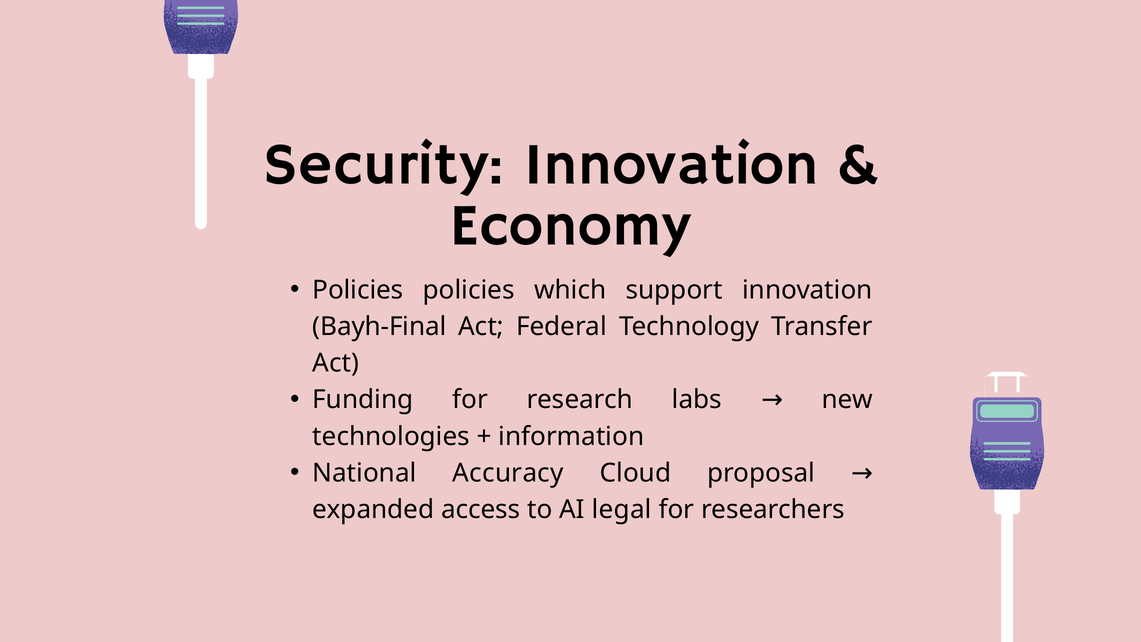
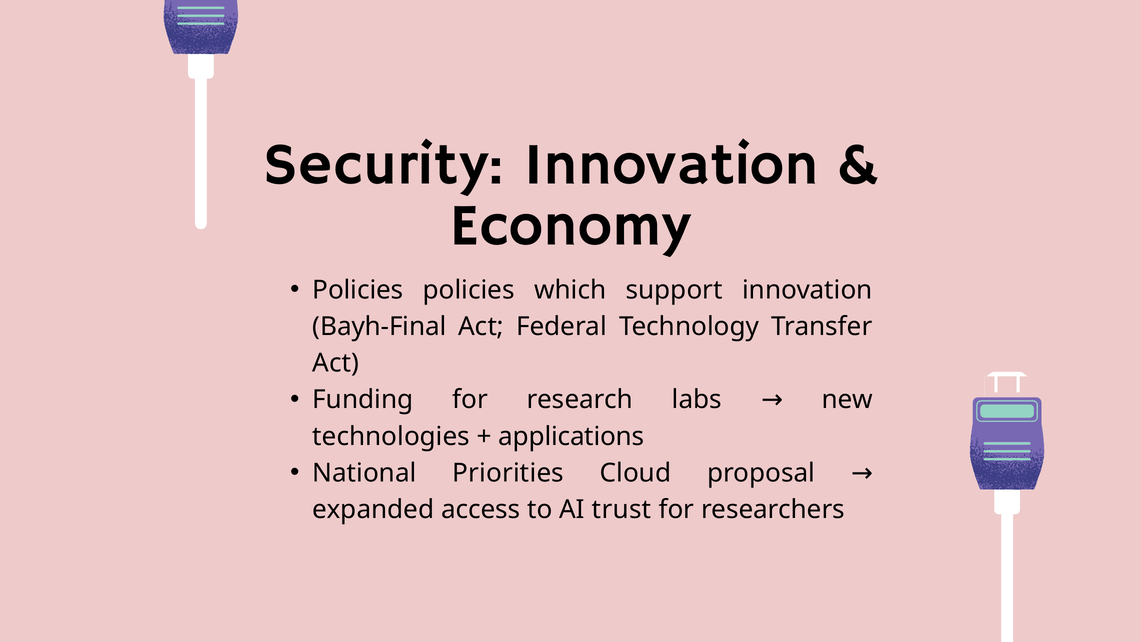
information: information -> applications
Accuracy: Accuracy -> Priorities
legal: legal -> trust
